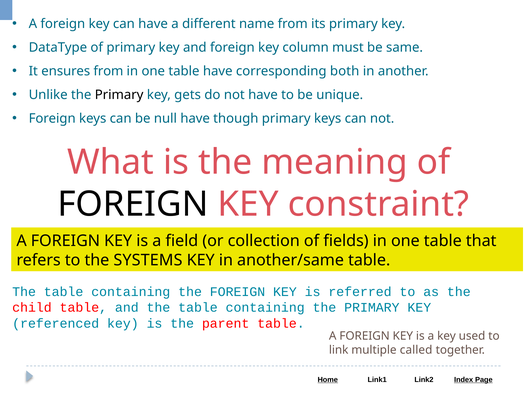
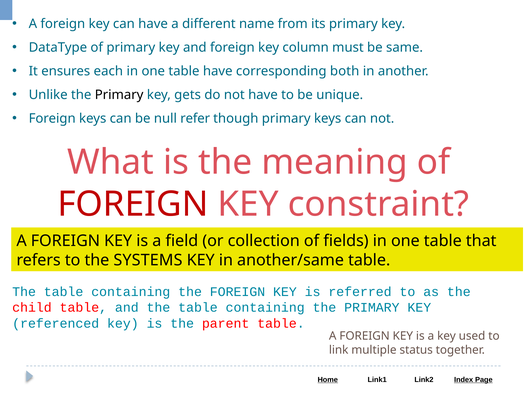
ensures from: from -> each
null have: have -> refer
FOREIGN at (133, 204) colour: black -> red
called: called -> status
